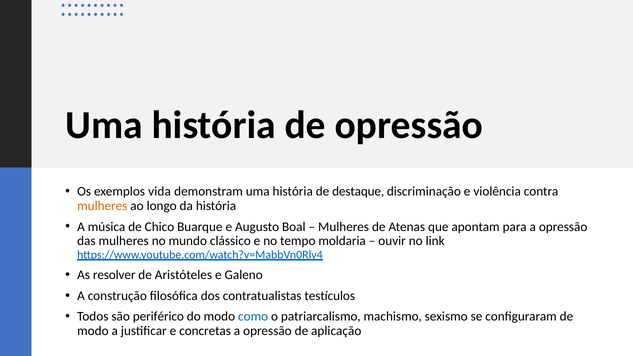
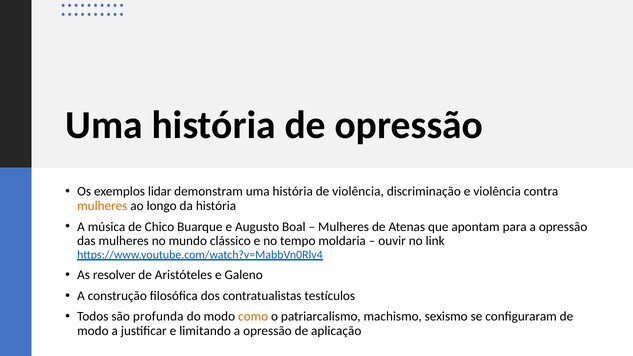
vida: vida -> lidar
de destaque: destaque -> violência
periférico: periférico -> profunda
como colour: blue -> orange
concretas: concretas -> limitando
